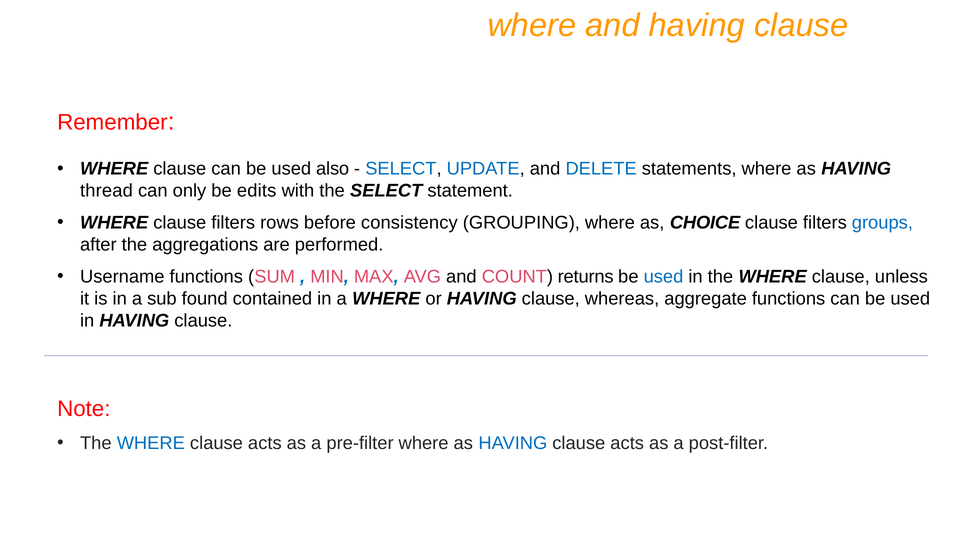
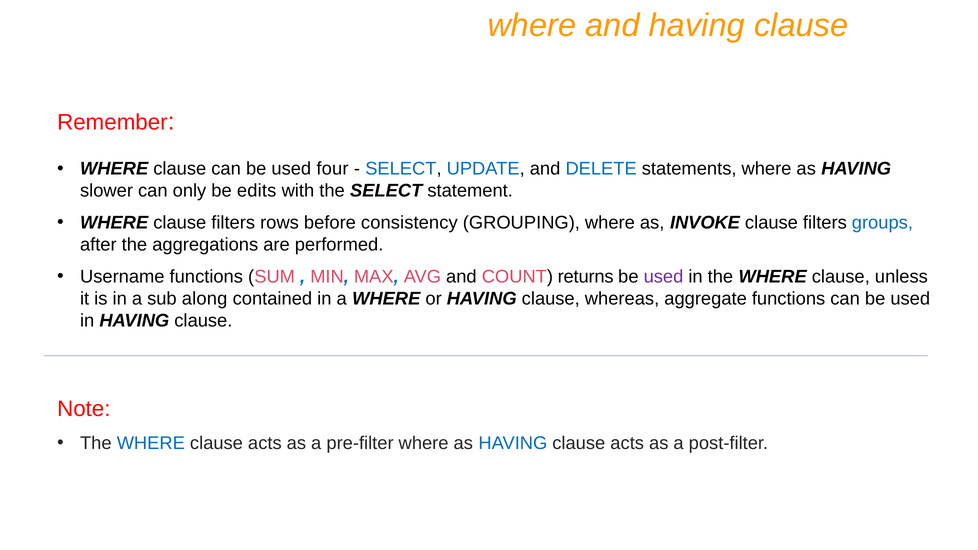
also: also -> four
thread: thread -> slower
CHOICE: CHOICE -> INVOKE
used at (664, 277) colour: blue -> purple
found: found -> along
